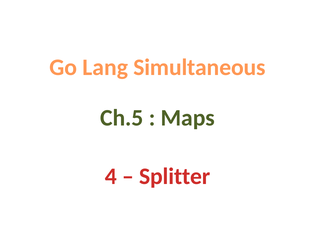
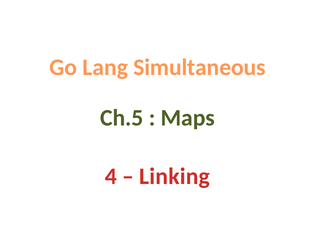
Splitter: Splitter -> Linking
